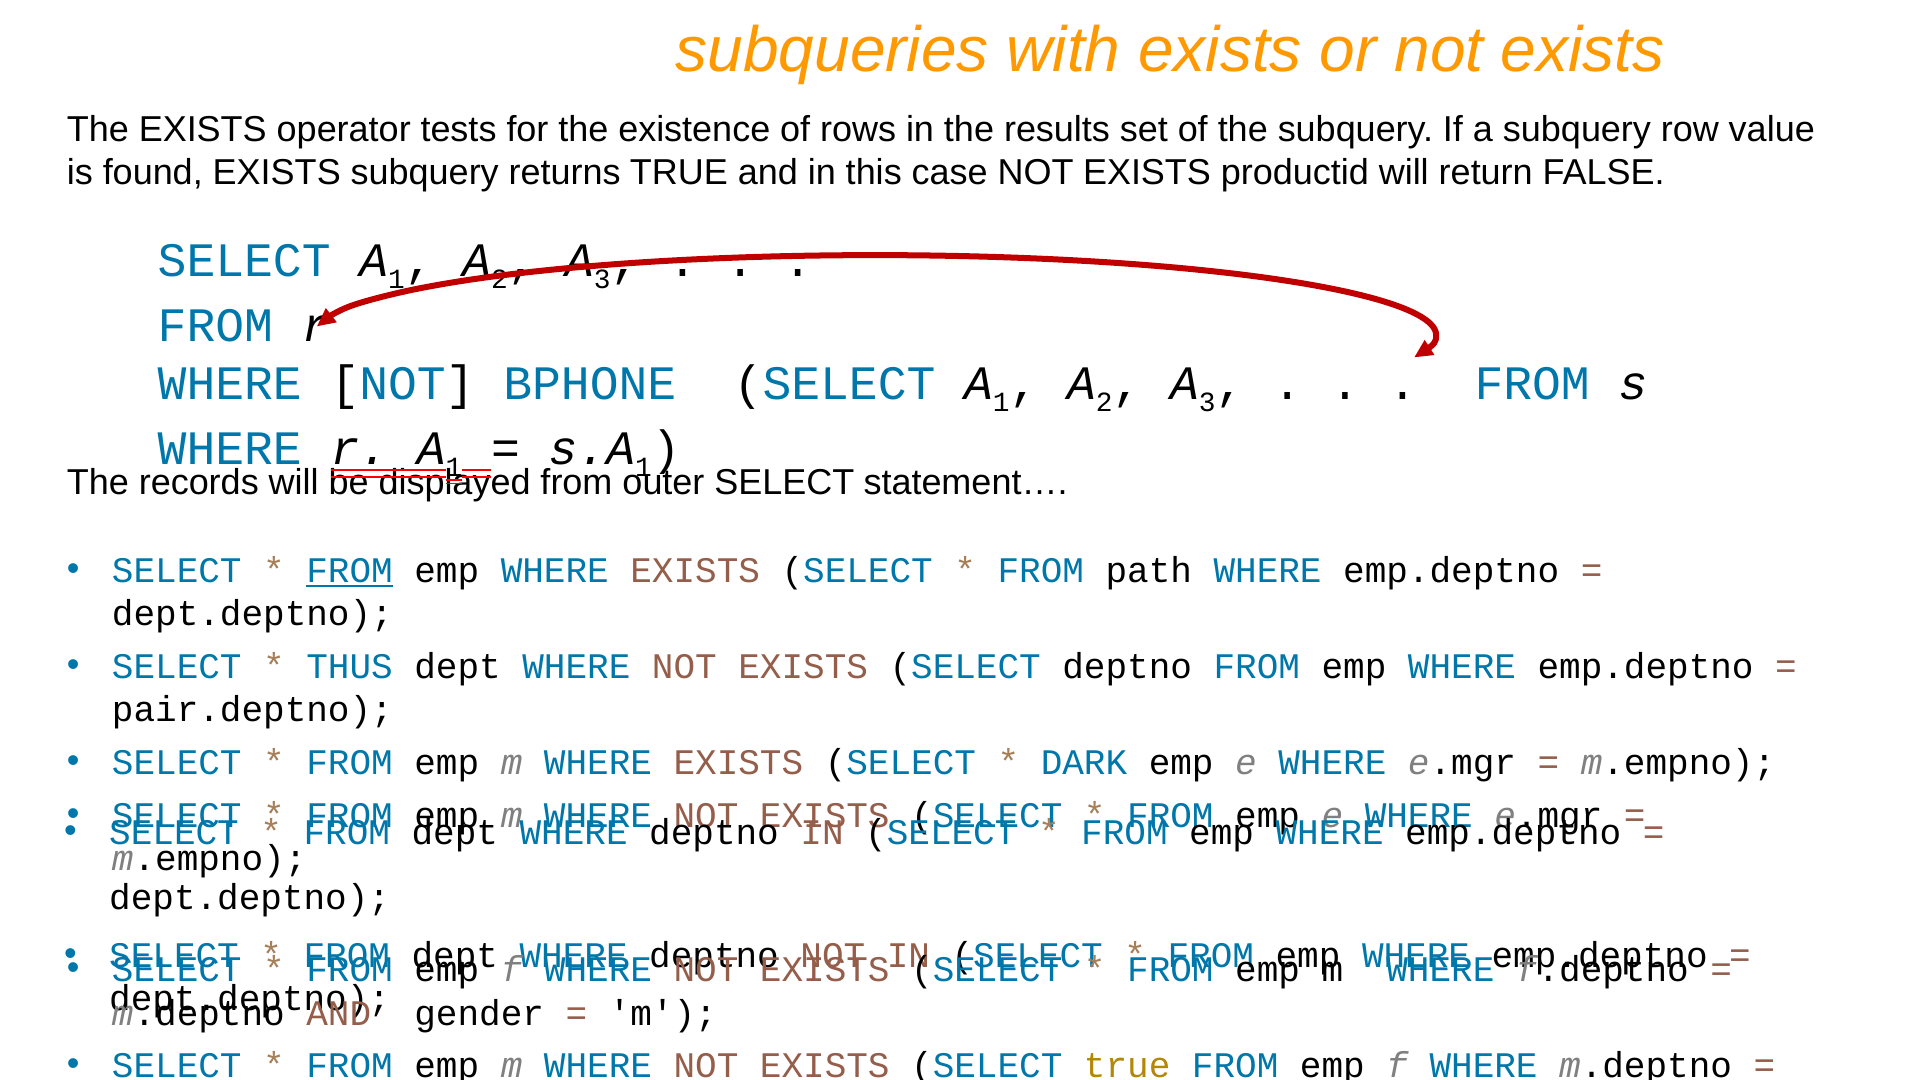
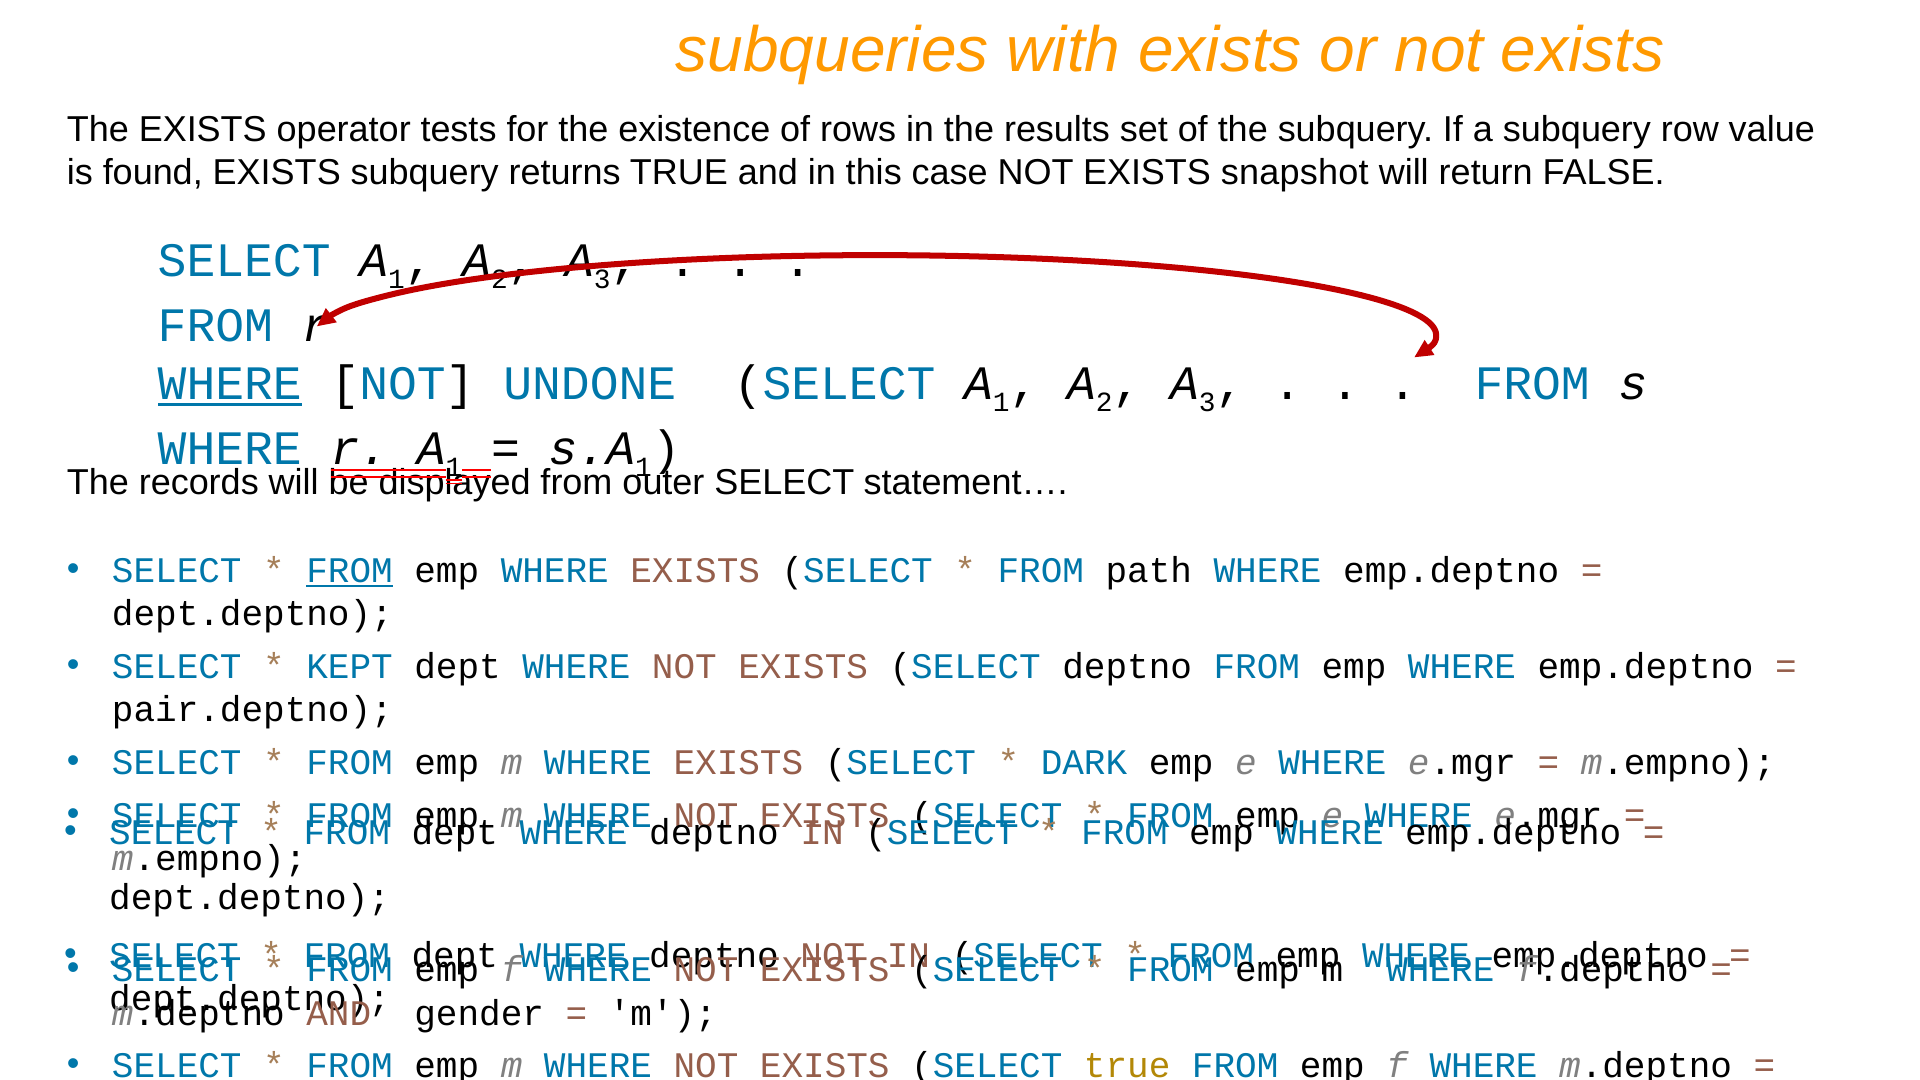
productid: productid -> snapshot
WHERE at (230, 383) underline: none -> present
BPHONE: BPHONE -> UNDONE
THUS: THUS -> KEPT
